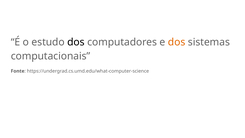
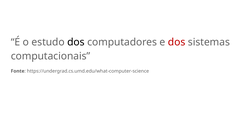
dos at (177, 42) colour: orange -> red
